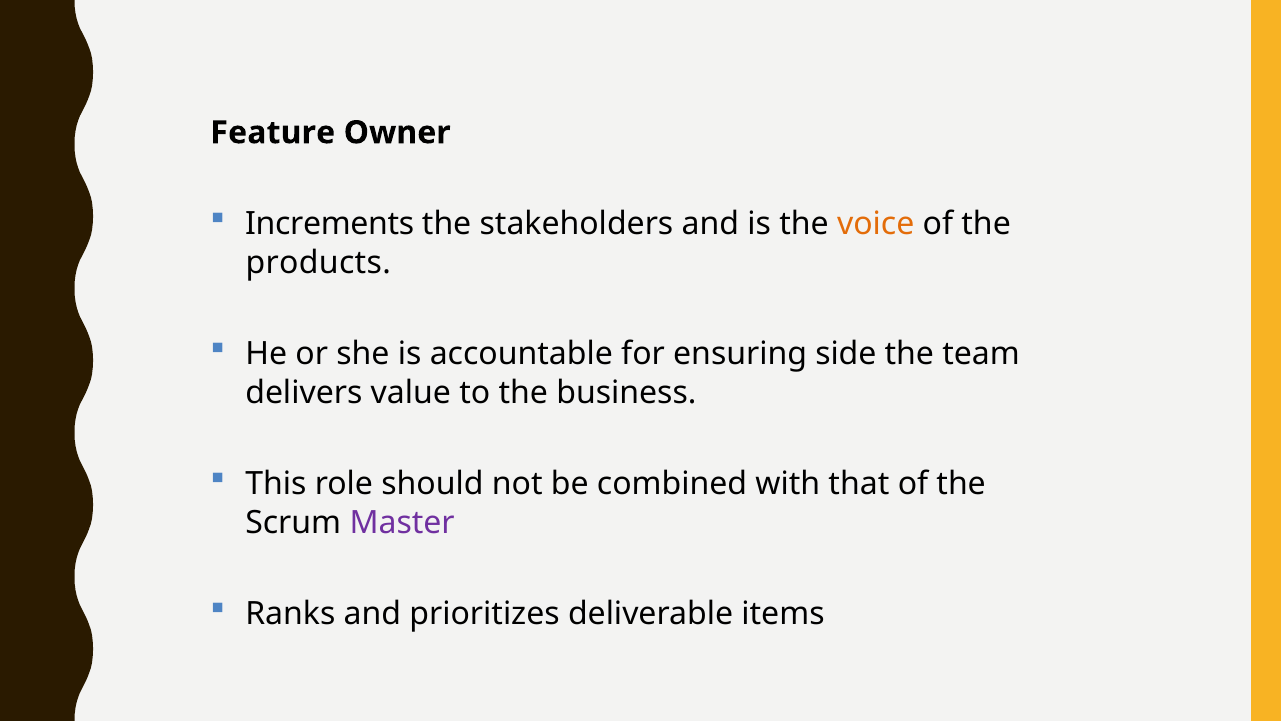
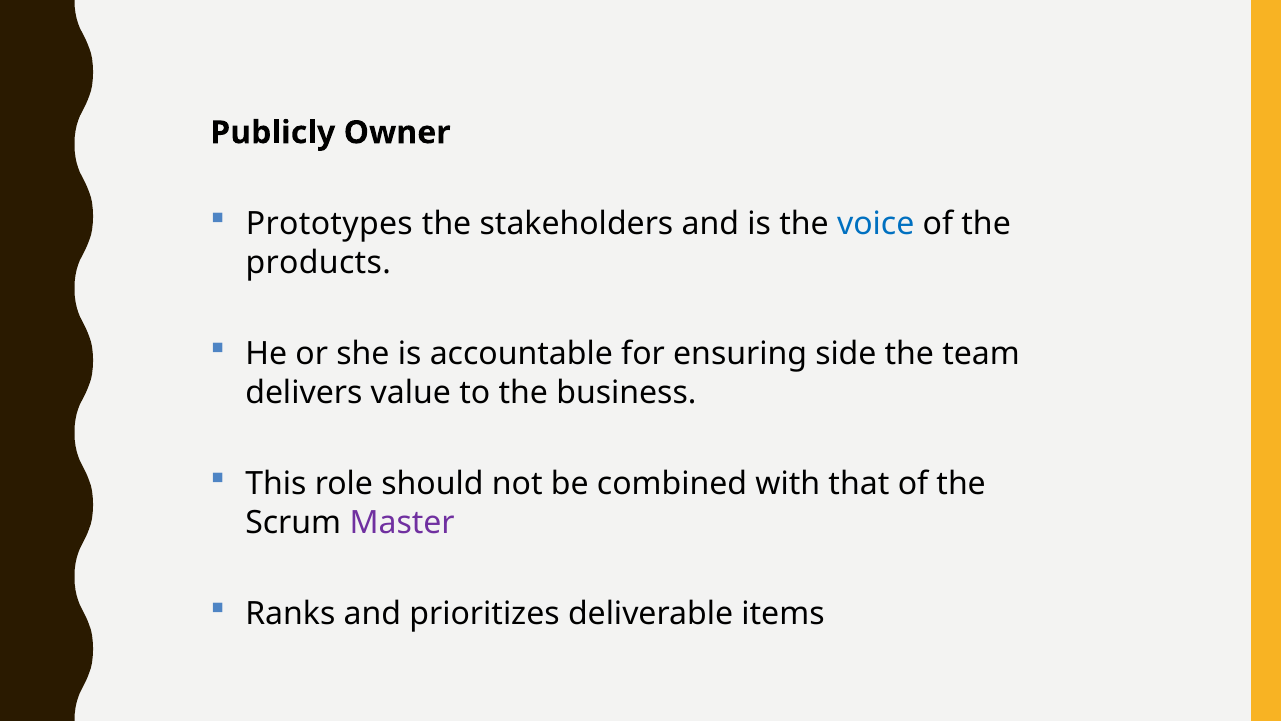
Feature: Feature -> Publicly
Increments: Increments -> Prototypes
voice colour: orange -> blue
